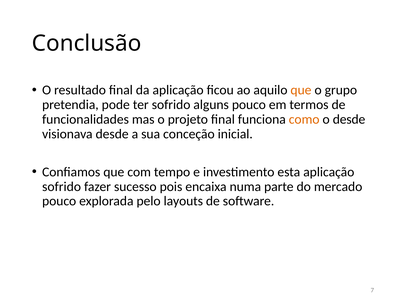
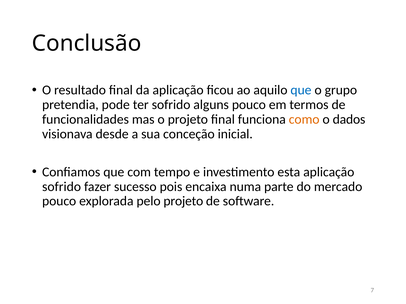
que at (301, 90) colour: orange -> blue
o desde: desde -> dados
pelo layouts: layouts -> projeto
